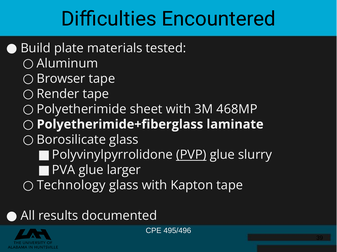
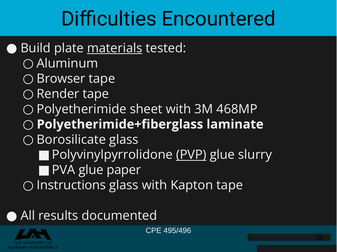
materials underline: none -> present
larger: larger -> paper
Technology: Technology -> Instructions
